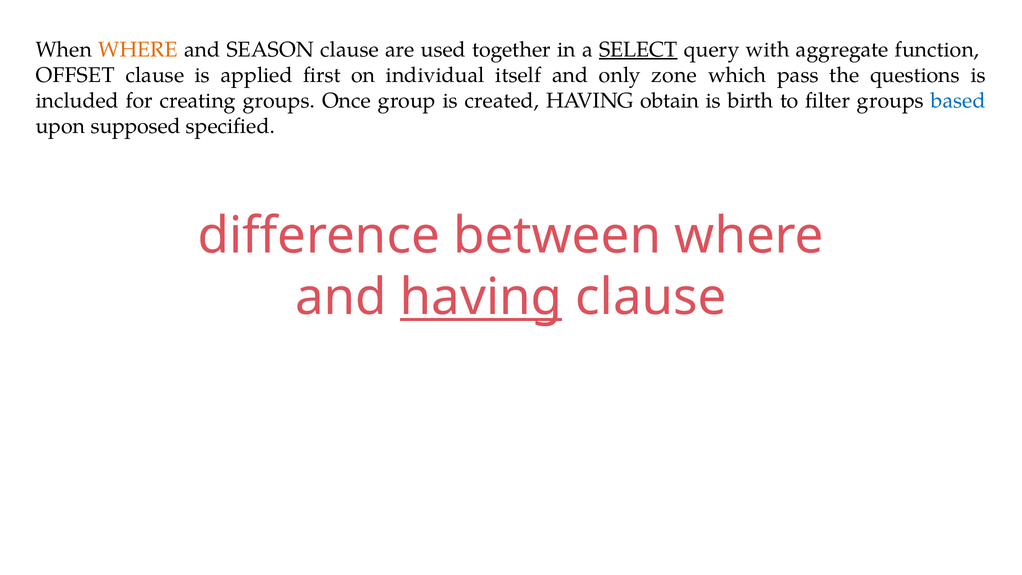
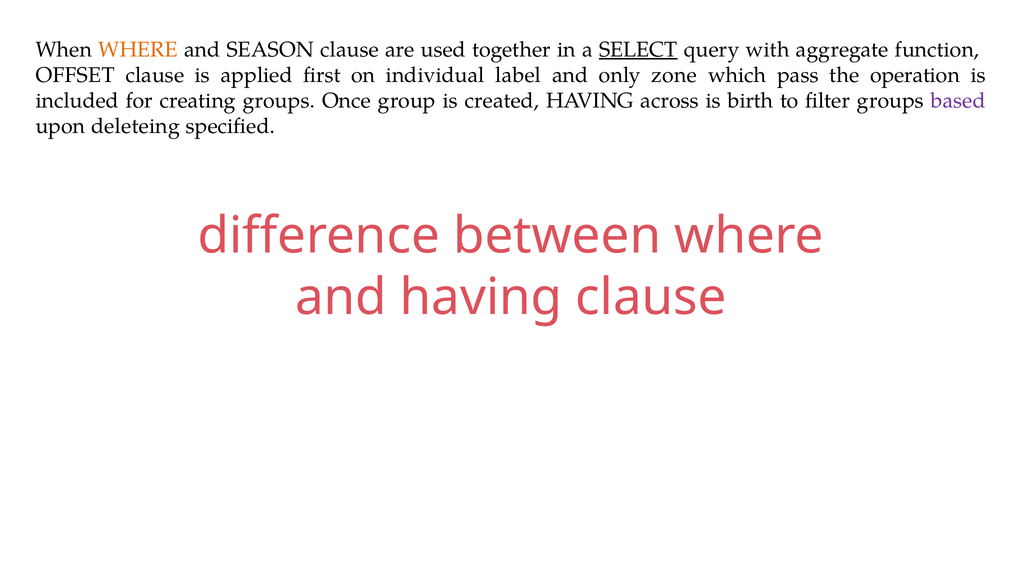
itself: itself -> label
questions: questions -> operation
obtain: obtain -> across
based colour: blue -> purple
supposed: supposed -> deleteing
having at (481, 297) underline: present -> none
